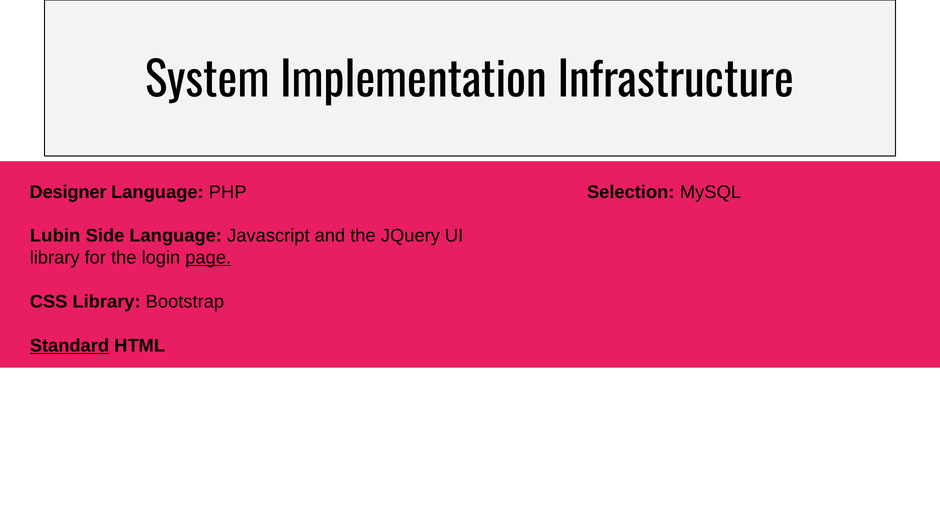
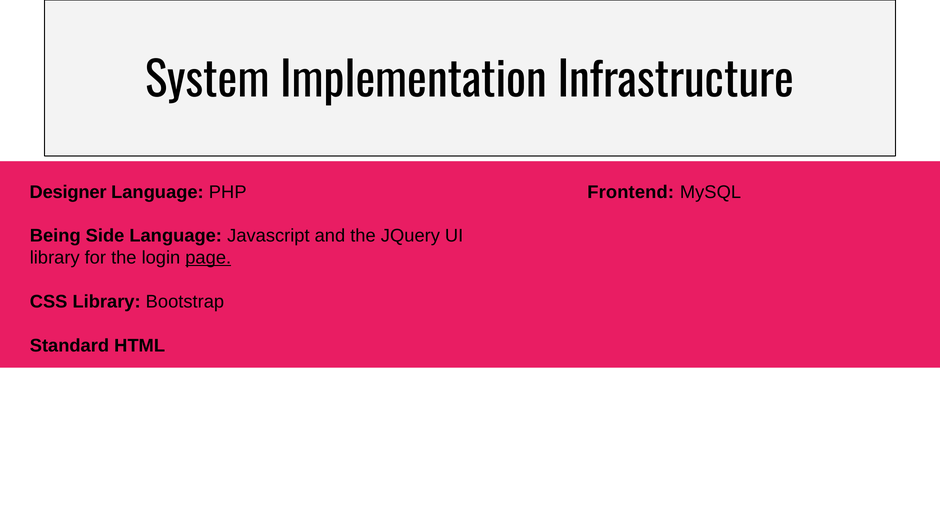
Selection: Selection -> Frontend
Lubin: Lubin -> Being
Standard underline: present -> none
